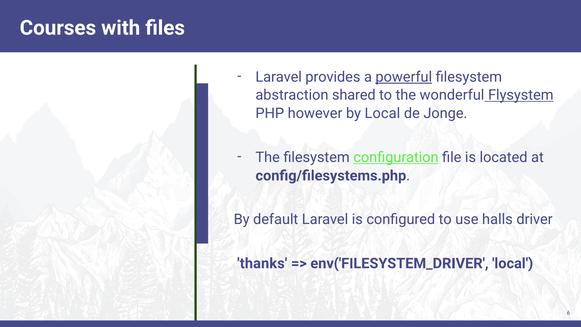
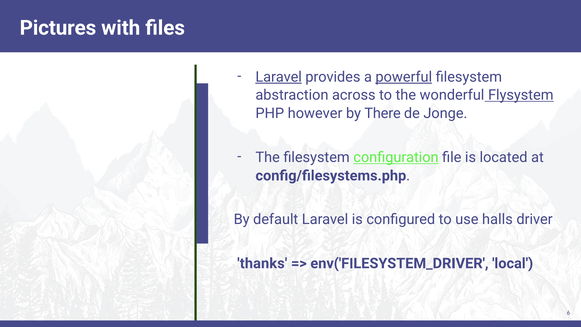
Courses: Courses -> Pictures
Laravel at (279, 77) underline: none -> present
shared: shared -> across
by Local: Local -> There
